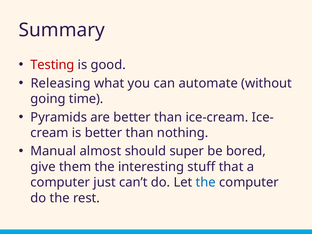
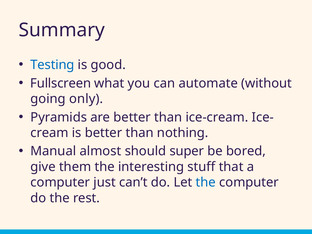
Testing colour: red -> blue
Releasing: Releasing -> Fullscreen
time: time -> only
